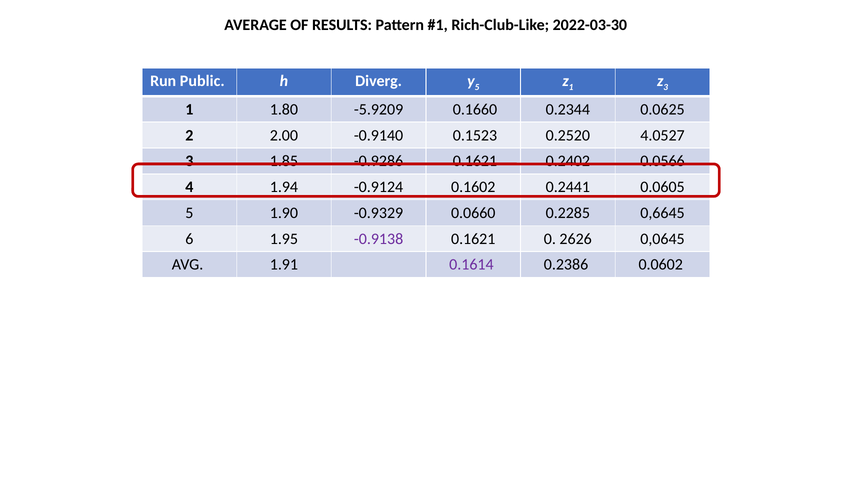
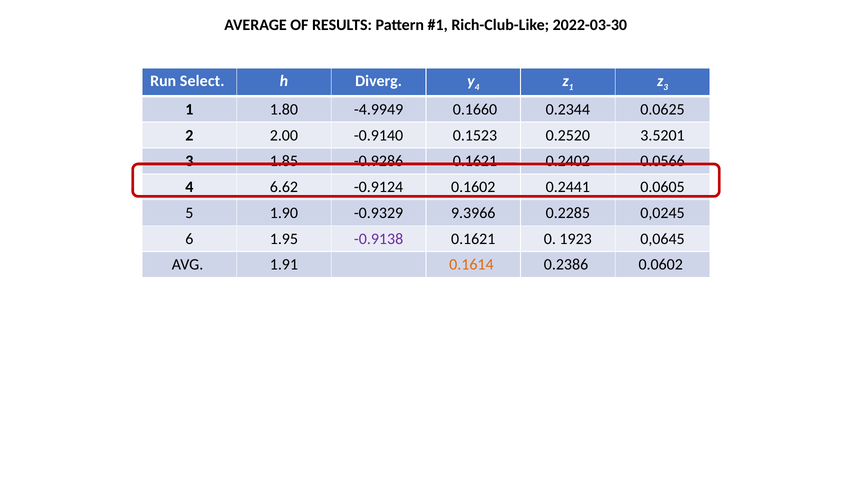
Public: Public -> Select
5 at (477, 87): 5 -> 4
-5.9209: -5.9209 -> -4.9949
4.0527: 4.0527 -> 3.5201
1.94: 1.94 -> 6.62
0.0660: 0.0660 -> 9.3966
0,6645: 0,6645 -> 0,0245
2626: 2626 -> 1923
0.1614 colour: purple -> orange
